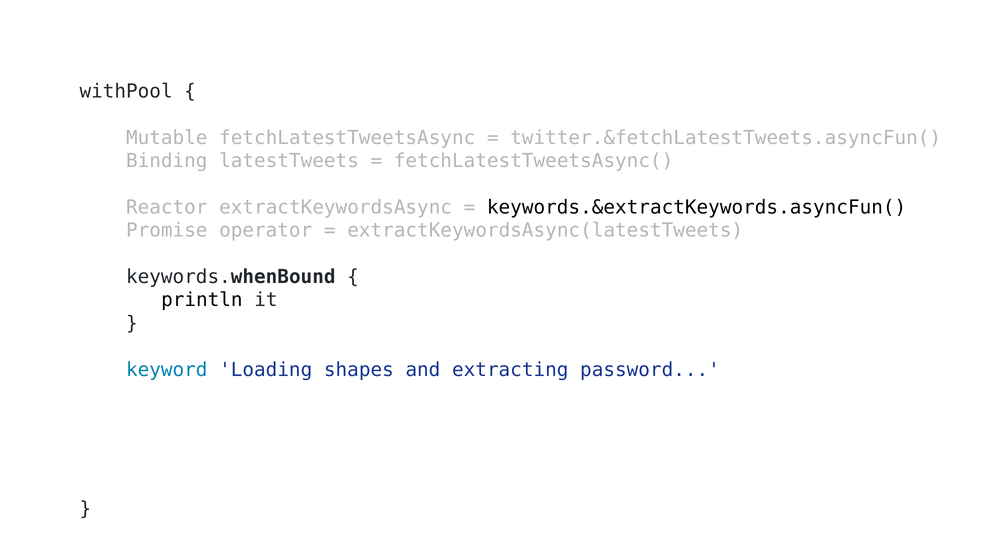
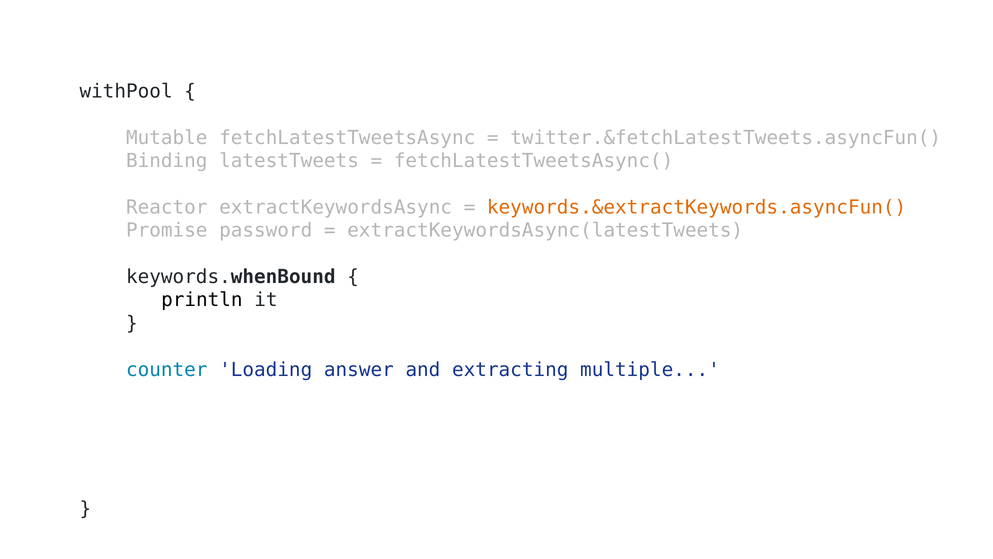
keywords.&extractKeywords.asyncFun( colour: black -> orange
operator: operator -> password
keyword: keyword -> counter
shapes: shapes -> answer
password: password -> multiple
